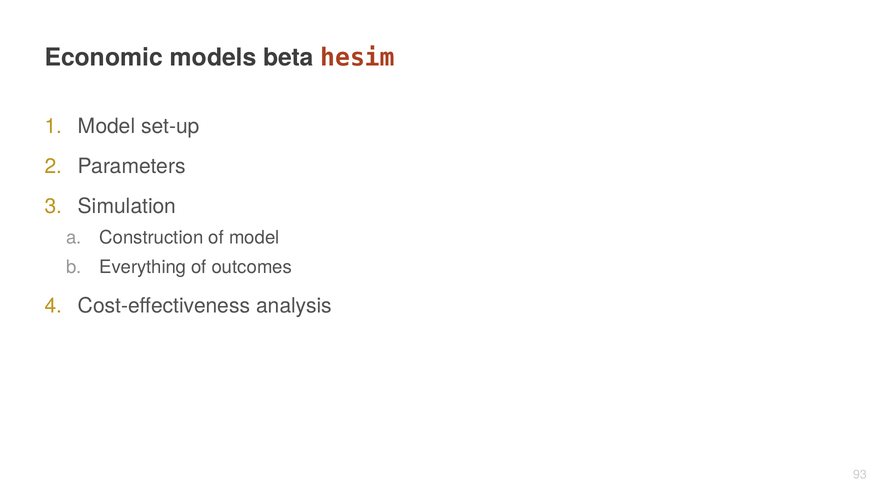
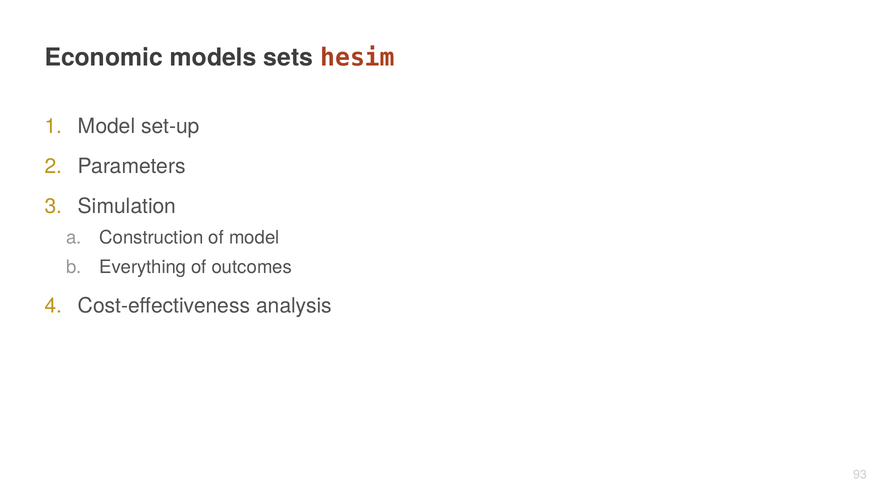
beta: beta -> sets
